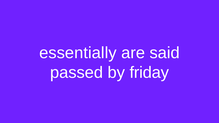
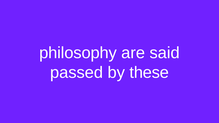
essentially: essentially -> philosophy
friday: friday -> these
